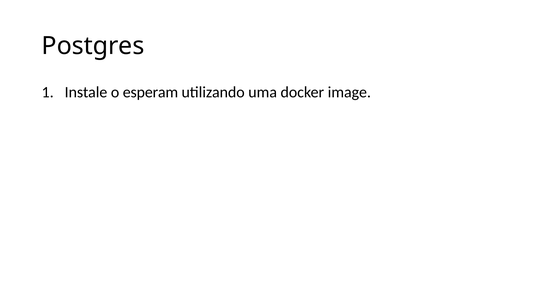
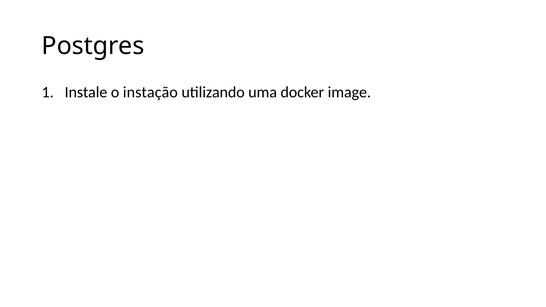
esperam: esperam -> instação
